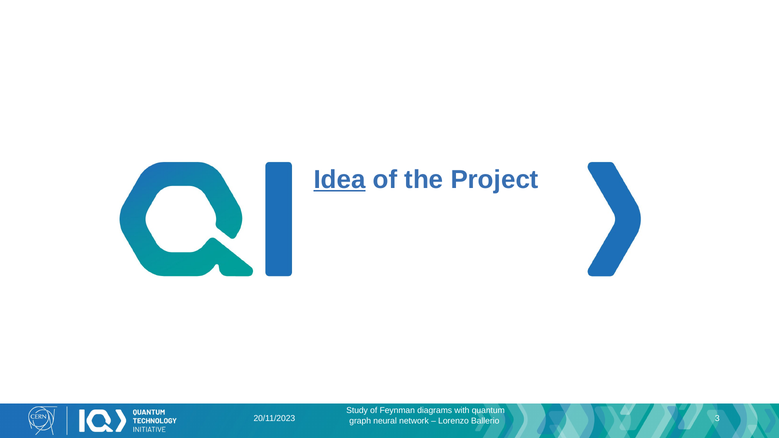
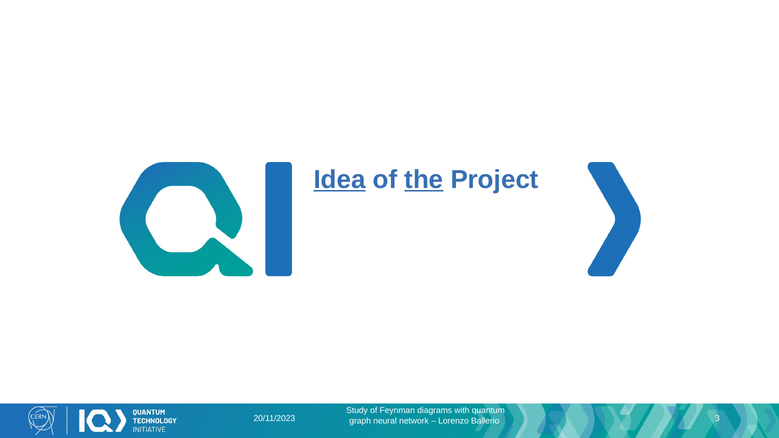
the underline: none -> present
